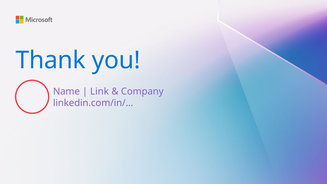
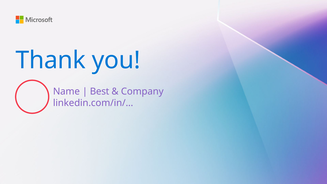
Link: Link -> Best
